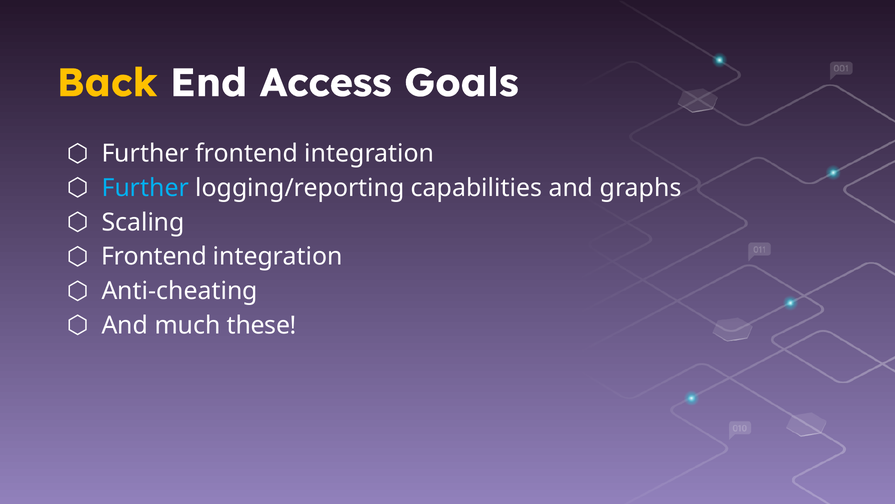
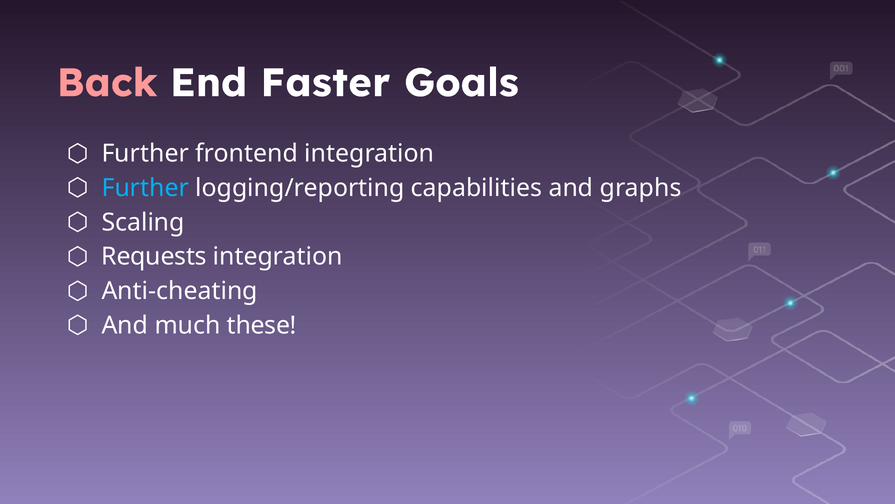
Back colour: yellow -> pink
Access: Access -> Faster
Frontend at (154, 256): Frontend -> Requests
